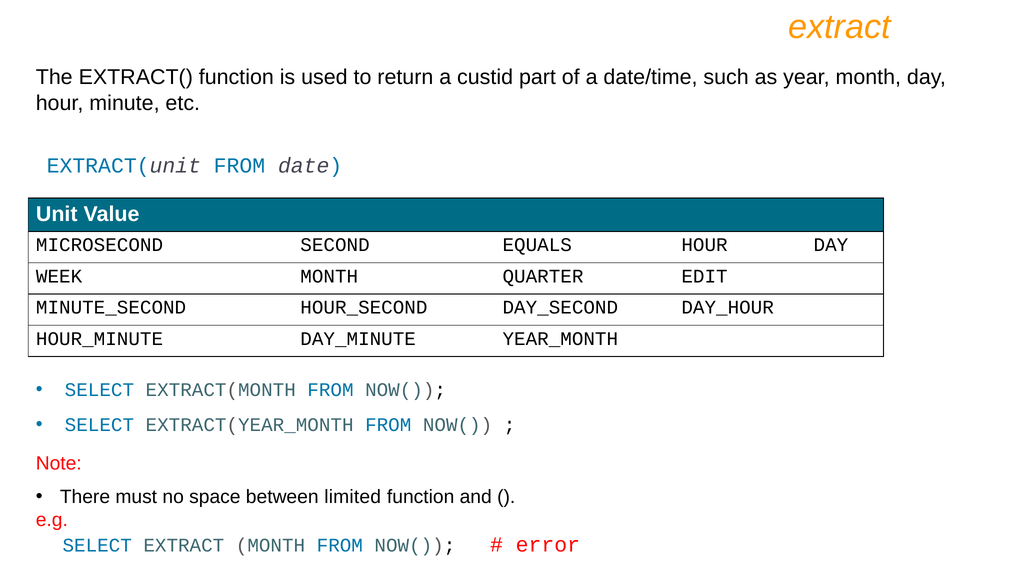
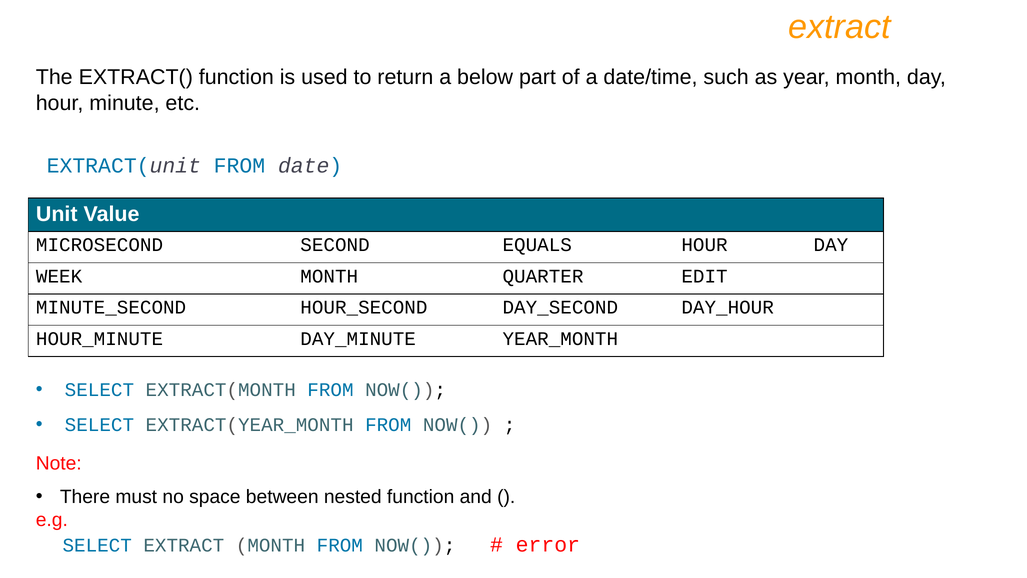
custid: custid -> below
limited: limited -> nested
